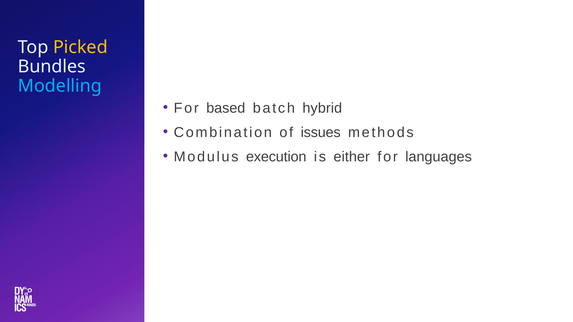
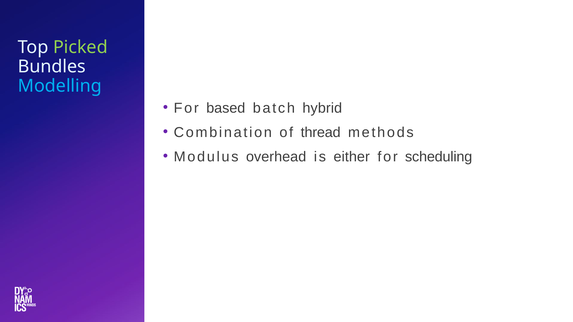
Picked colour: yellow -> light green
issues: issues -> thread
execution: execution -> overhead
languages: languages -> scheduling
